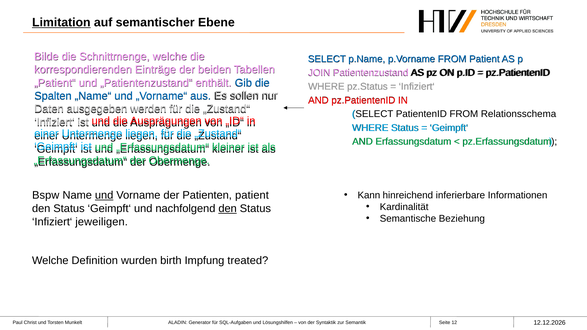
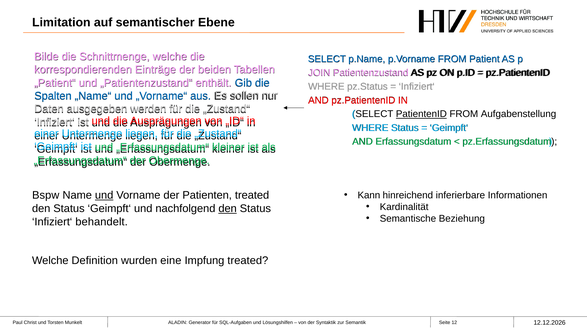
Limitation underline: present -> none
PatientenID underline: none -> present
Relationsschema: Relationsschema -> Aufgabenstellung
Patienten patient: patient -> treated
jeweiligen: jeweiligen -> behandelt
birth: birth -> eine
